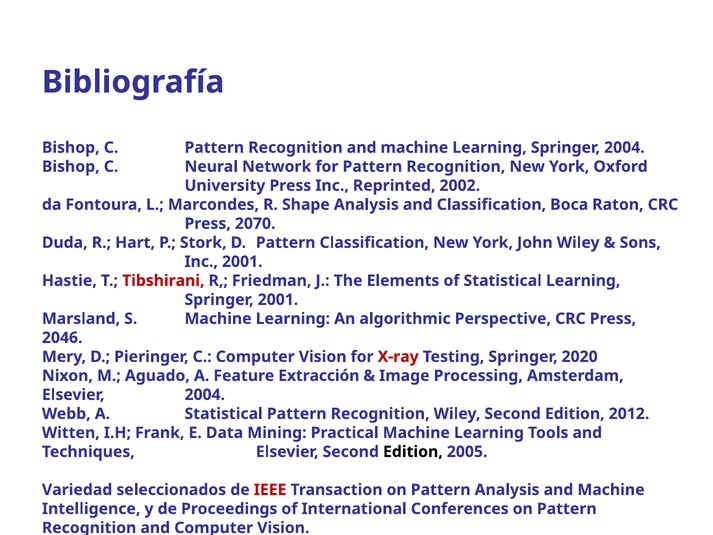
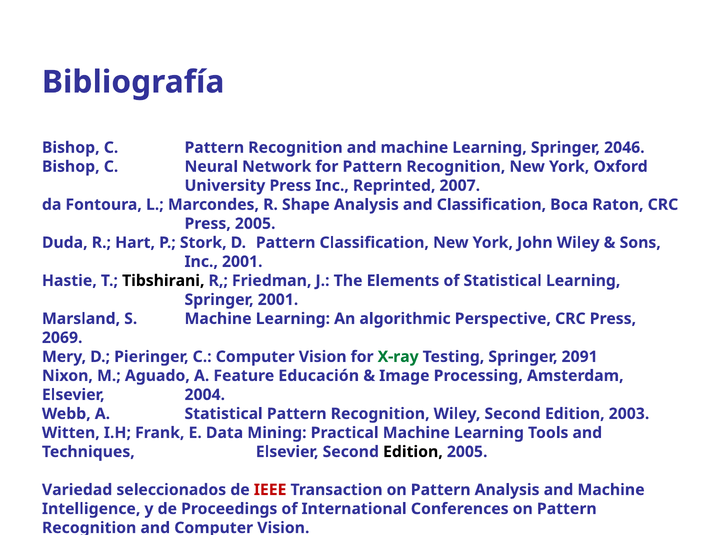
Springer 2004: 2004 -> 2046
2002: 2002 -> 2007
Press 2070: 2070 -> 2005
Tibshirani colour: red -> black
2046: 2046 -> 2069
X-ray colour: red -> green
2020: 2020 -> 2091
Extracción: Extracción -> Educación
2012: 2012 -> 2003
